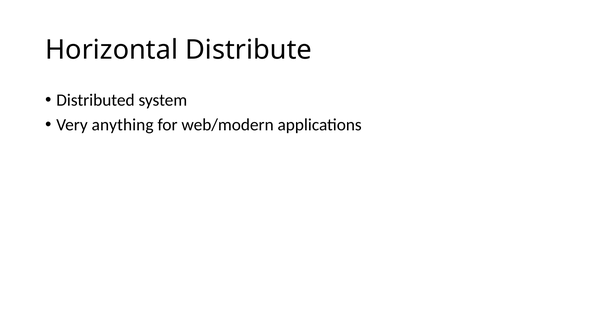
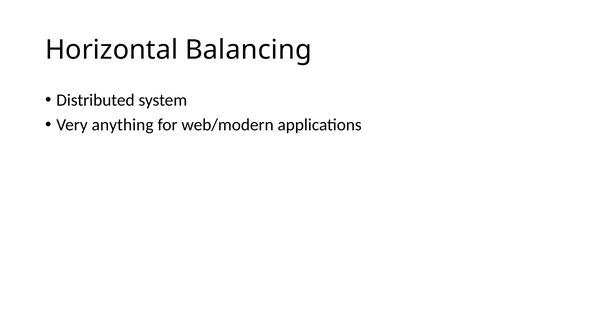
Distribute: Distribute -> Balancing
